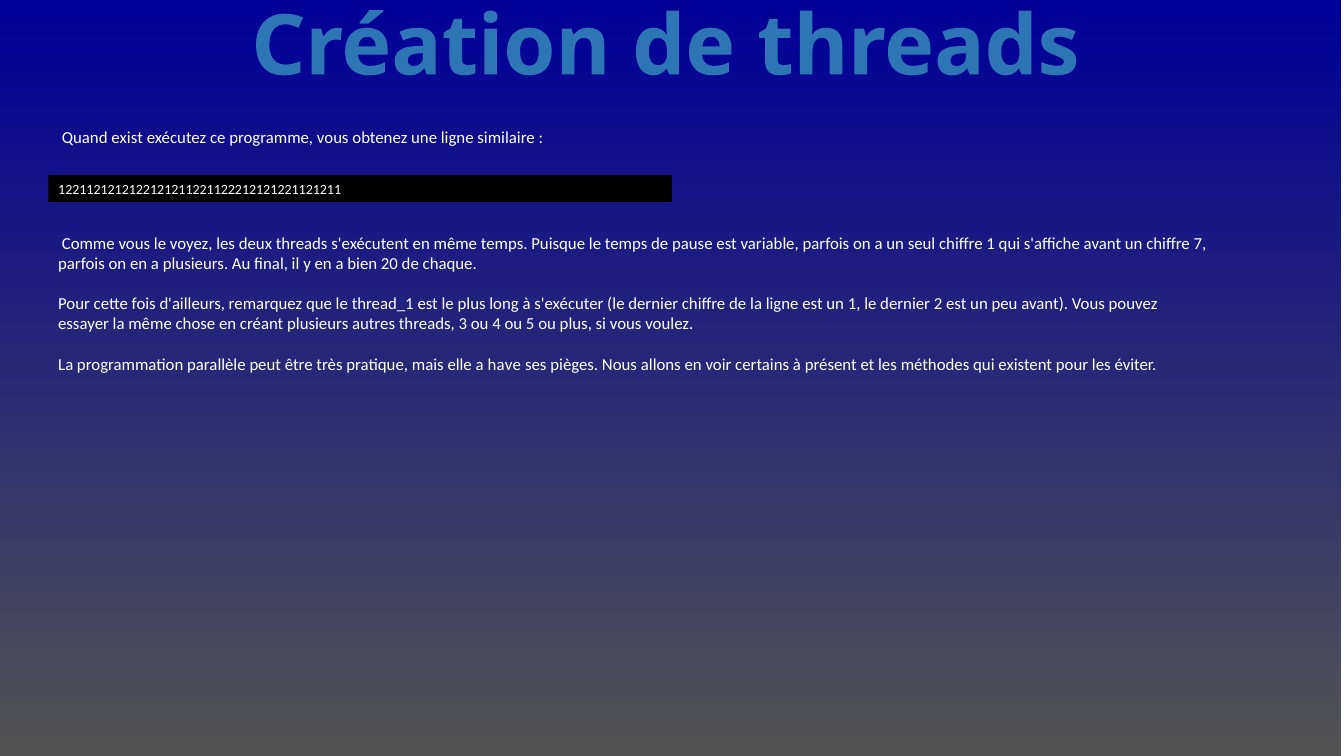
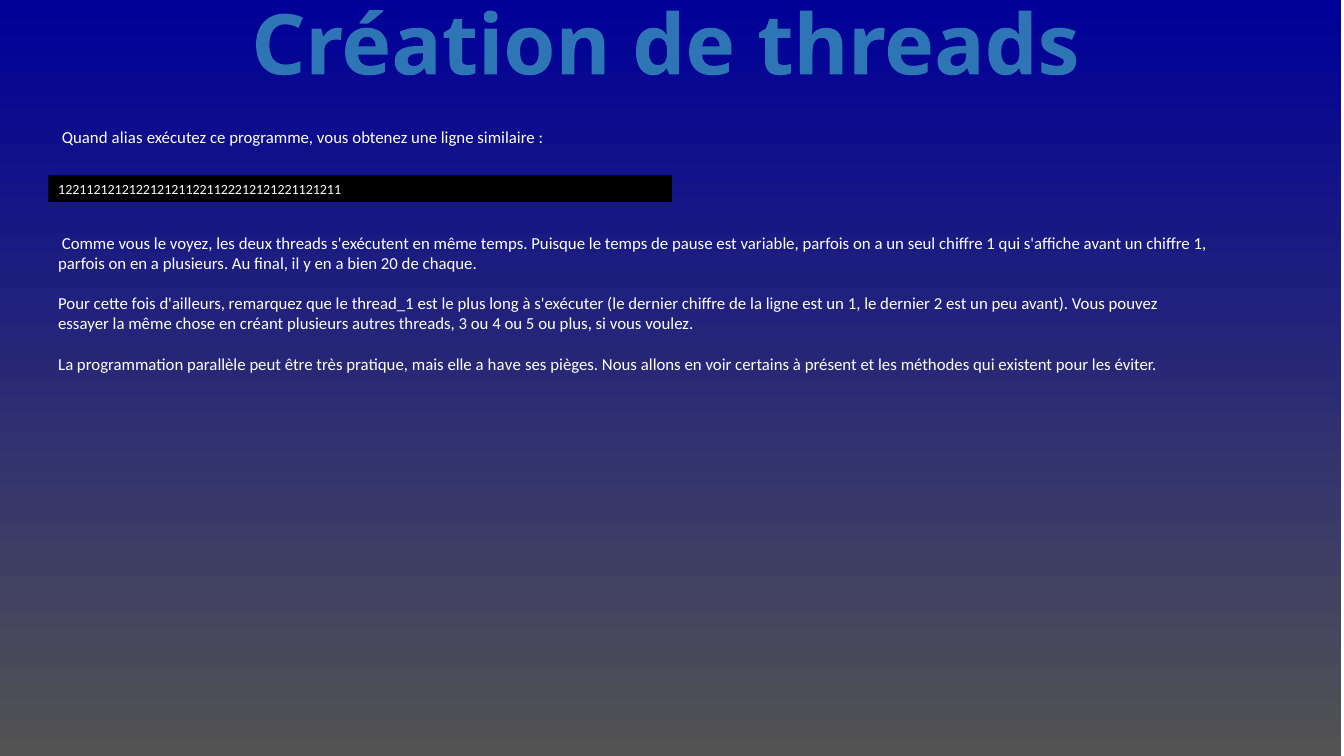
exist: exist -> alias
un chiffre 7: 7 -> 1
